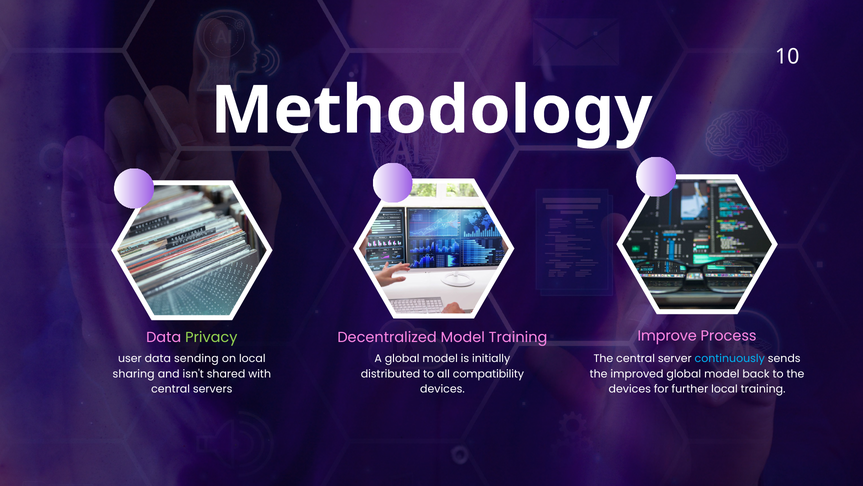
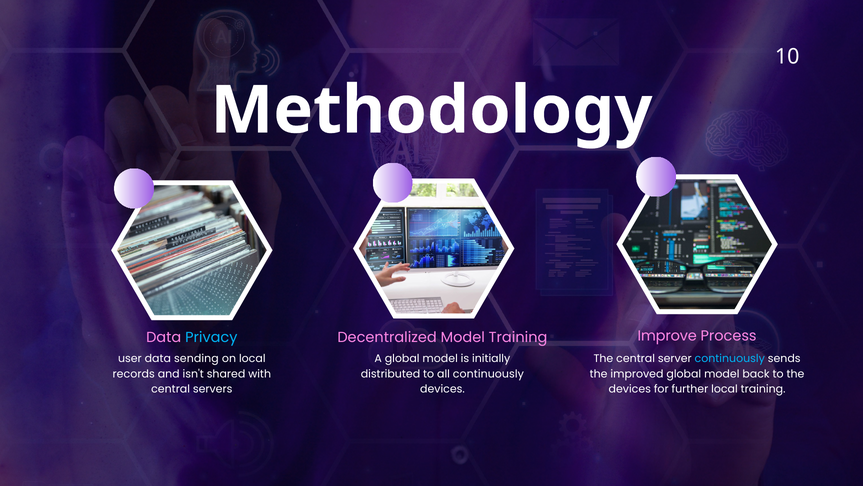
Privacy colour: light green -> light blue
sharing: sharing -> records
all compatibility: compatibility -> continuously
